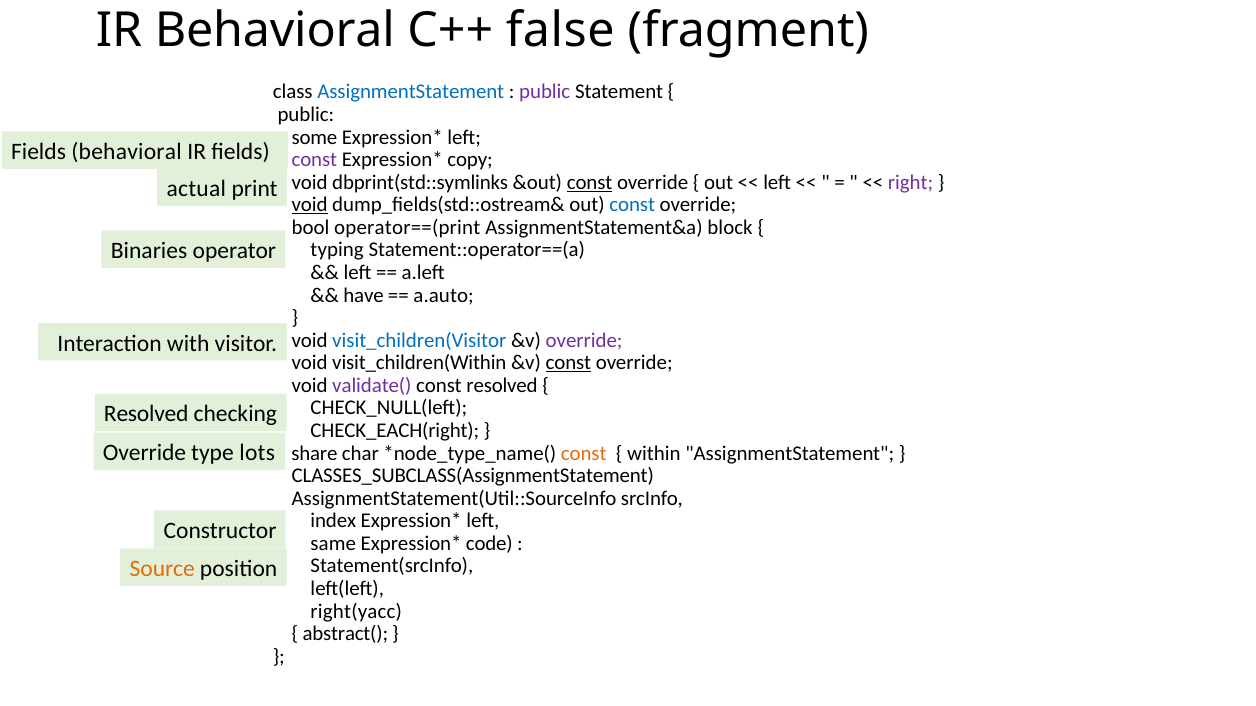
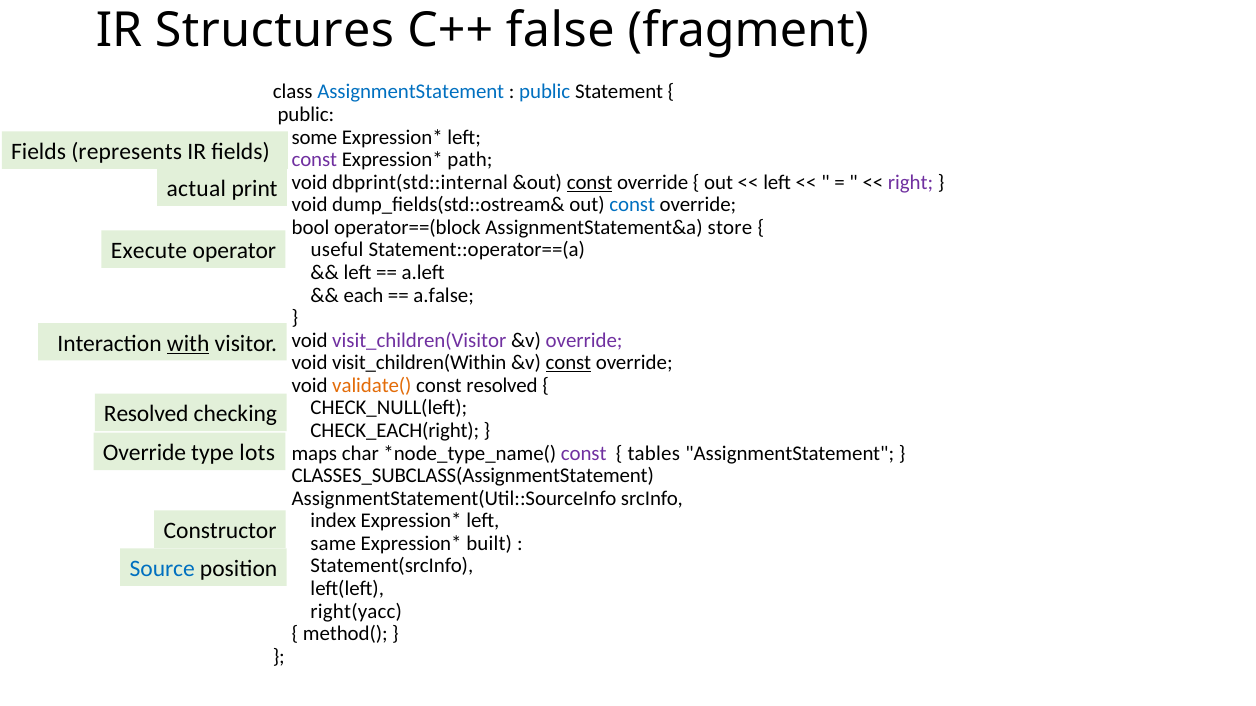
IR Behavioral: Behavioral -> Structures
public at (545, 92) colour: purple -> blue
Fields behavioral: behavioral -> represents
copy: copy -> path
dbprint(std::symlinks: dbprint(std::symlinks -> dbprint(std::internal
void at (310, 205) underline: present -> none
operator==(print: operator==(print -> operator==(block
block: block -> store
Binaries: Binaries -> Execute
typing: typing -> useful
have: have -> each
a.auto: a.auto -> a.false
visit_children(Visitor colour: blue -> purple
with underline: none -> present
validate( colour: purple -> orange
share: share -> maps
const at (584, 453) colour: orange -> purple
within: within -> tables
code: code -> built
Source colour: orange -> blue
abstract(: abstract( -> method(
